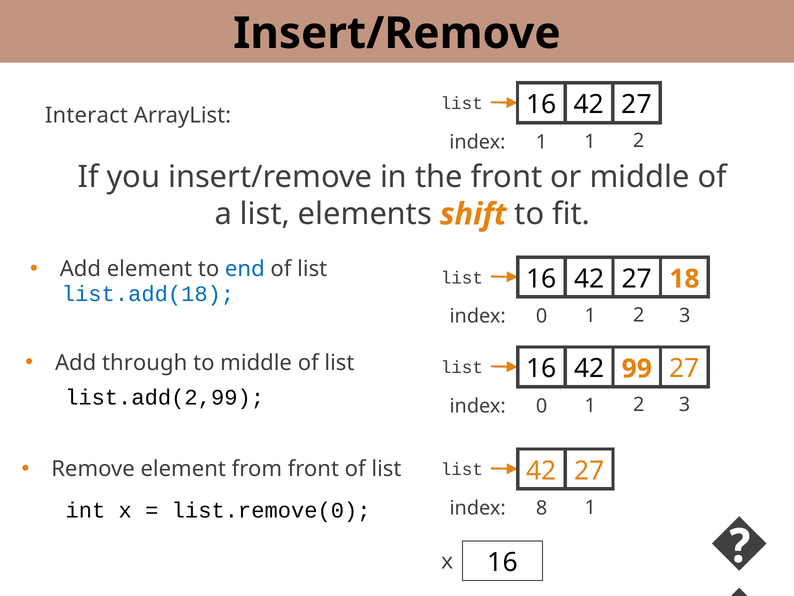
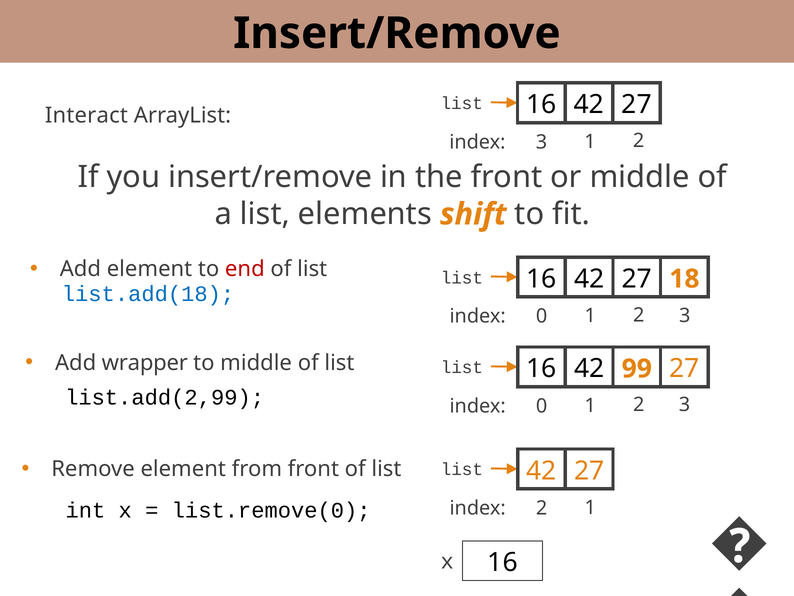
index 1: 1 -> 3
end colour: blue -> red
through: through -> wrapper
index 8: 8 -> 2
